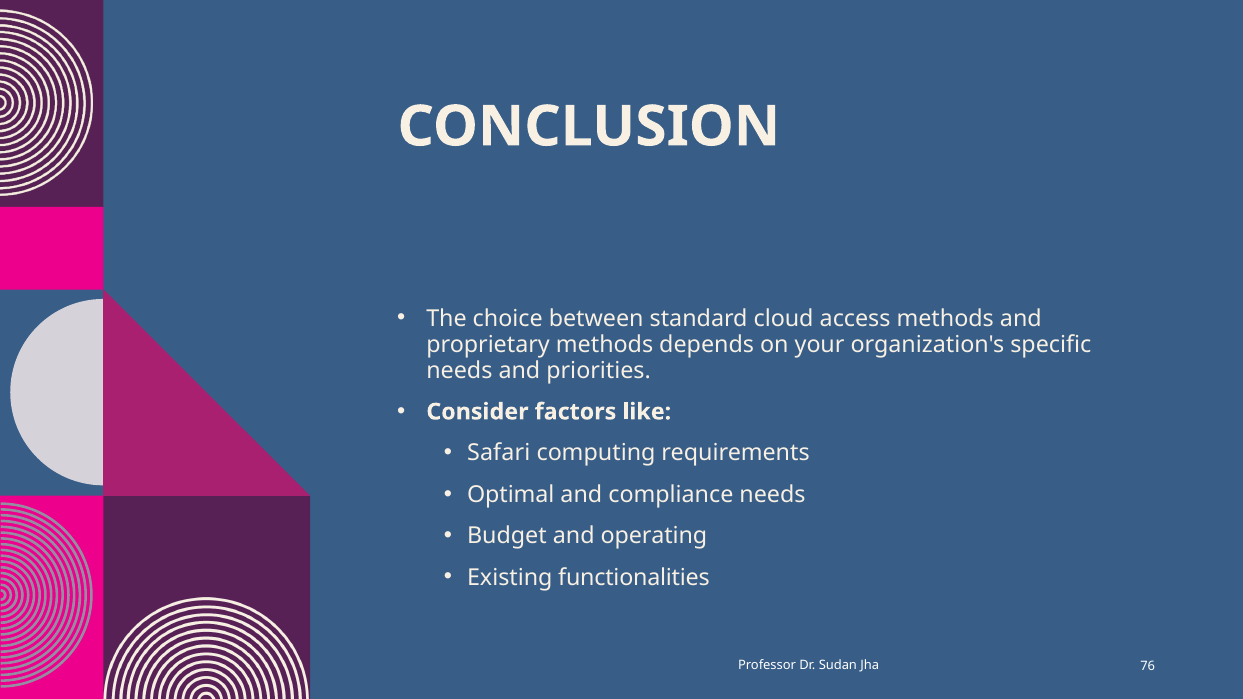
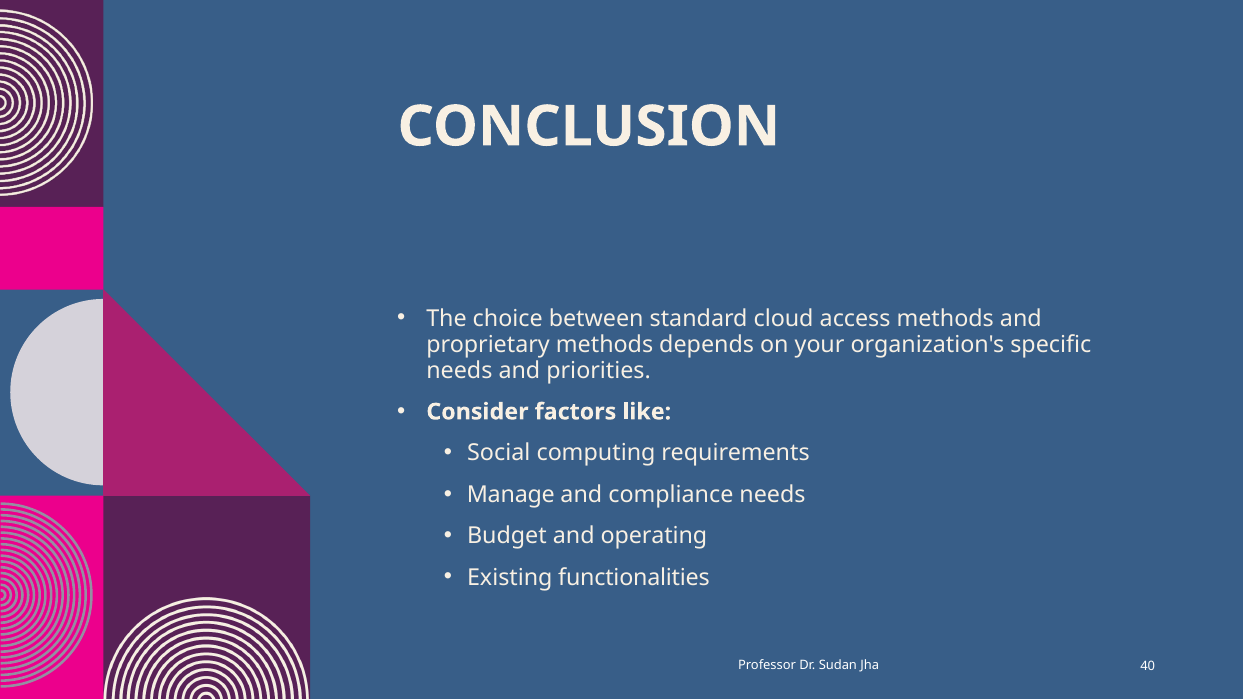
Safari: Safari -> Social
Optimal: Optimal -> Manage
76: 76 -> 40
